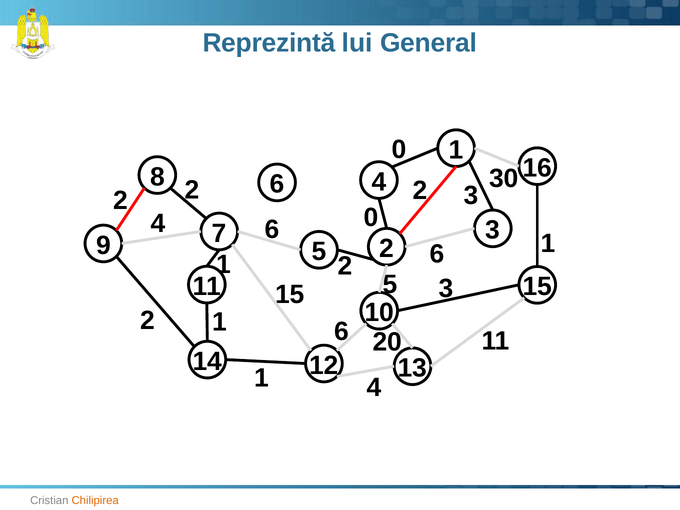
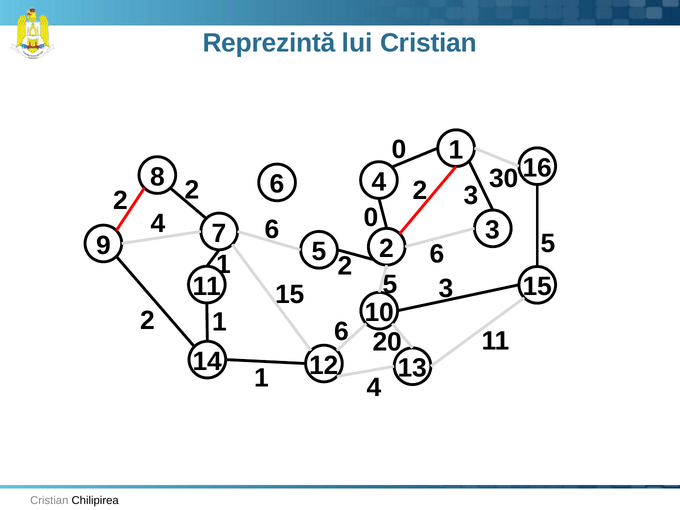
lui General: General -> Cristian
1 at (548, 243): 1 -> 5
Chilipirea colour: orange -> black
